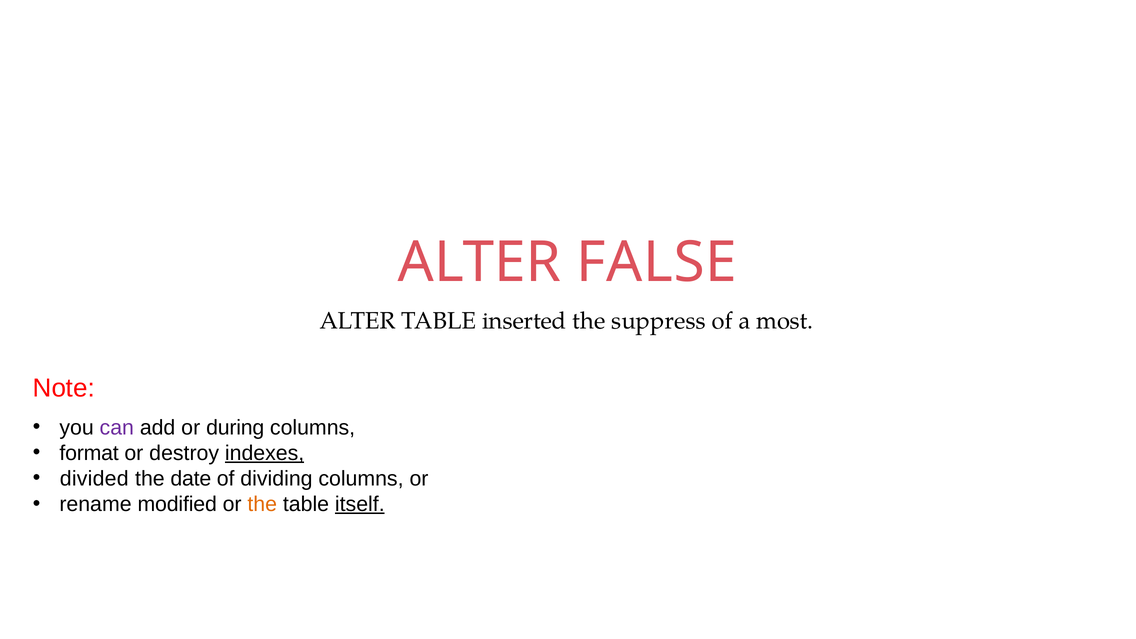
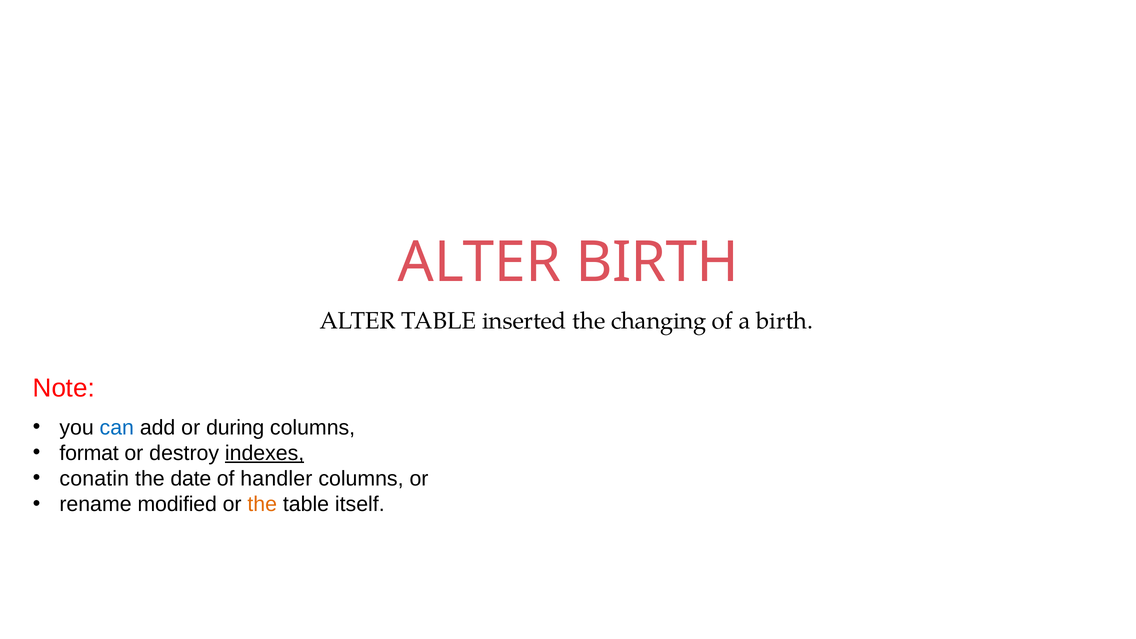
ALTER FALSE: FALSE -> BIRTH
suppress: suppress -> changing
a most: most -> birth
can colour: purple -> blue
divided: divided -> conatin
dividing: dividing -> handler
itself underline: present -> none
